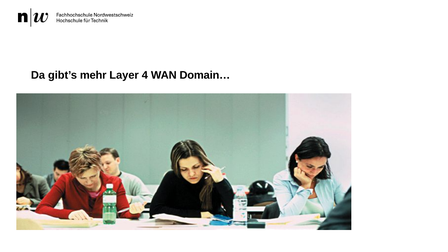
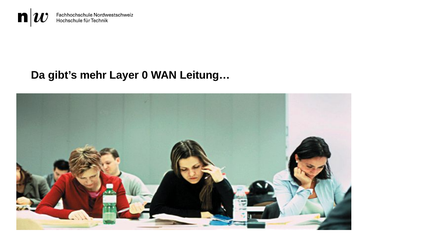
4: 4 -> 0
Domain…: Domain… -> Leitung…
